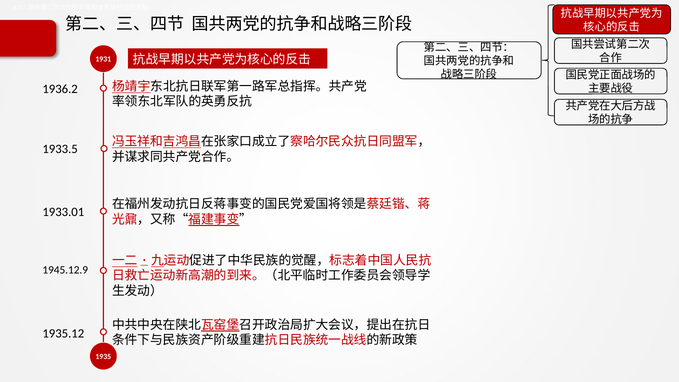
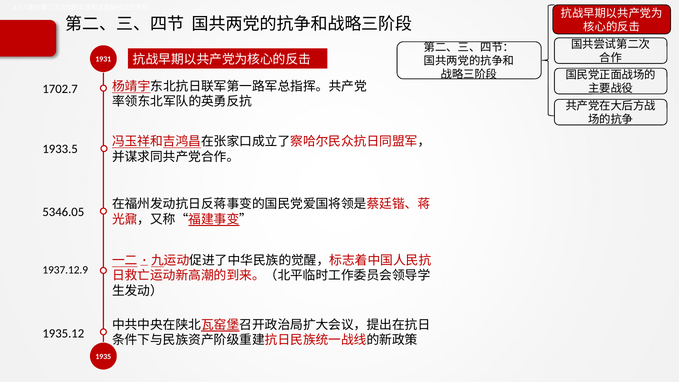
1936.2: 1936.2 -> 1702.7
1933.01: 1933.01 -> 5346.05
1945.12.9: 1945.12.9 -> 1937.12.9
